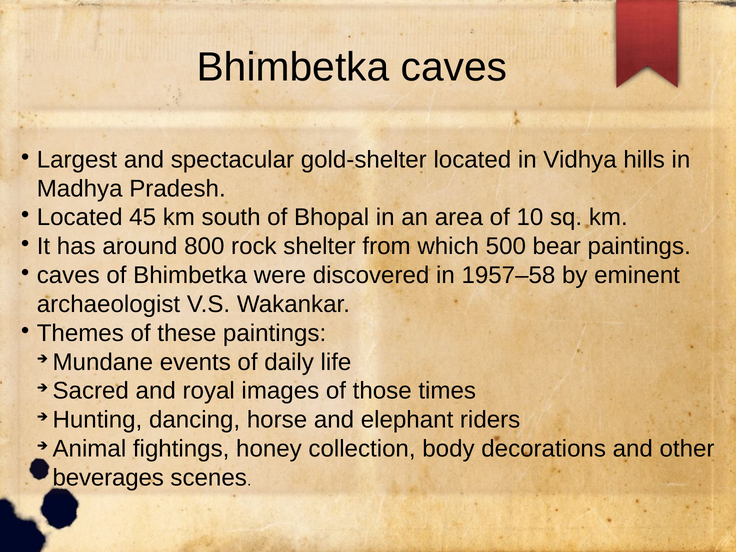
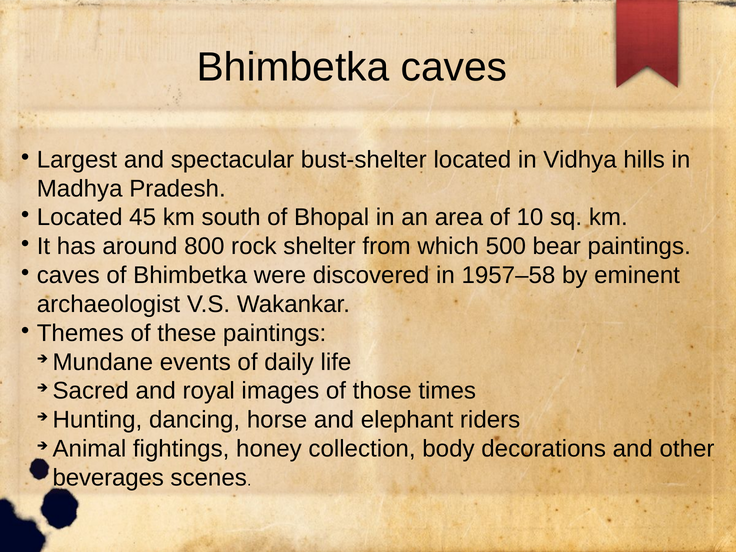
gold-shelter: gold-shelter -> bust-shelter
